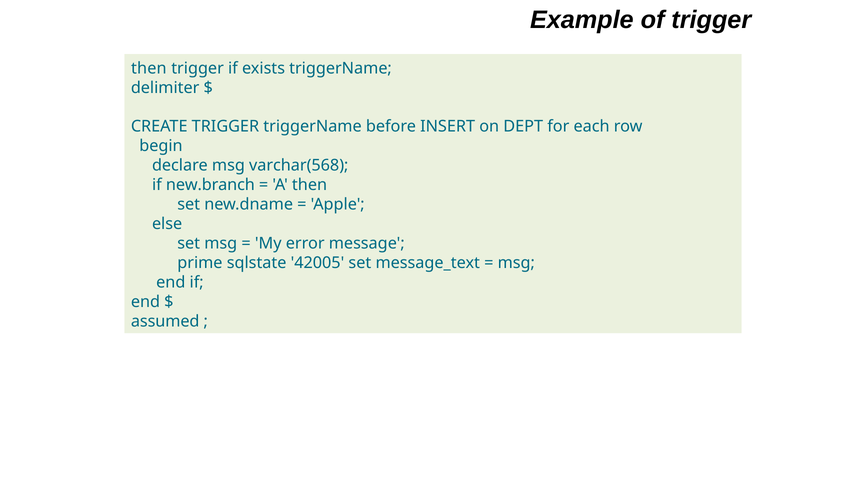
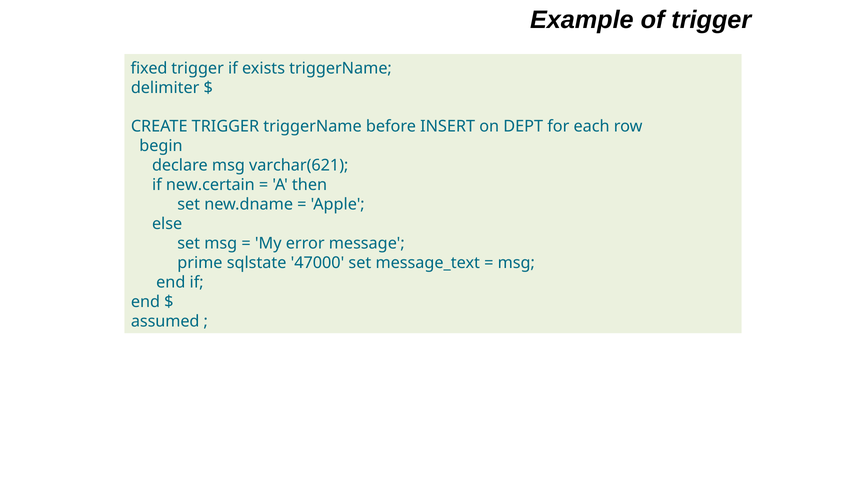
then at (149, 68): then -> fixed
varchar(568: varchar(568 -> varchar(621
new.branch: new.branch -> new.certain
42005: 42005 -> 47000
